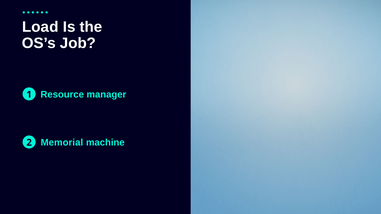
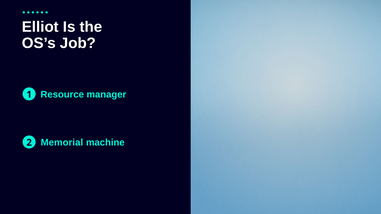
Load: Load -> Elliot
